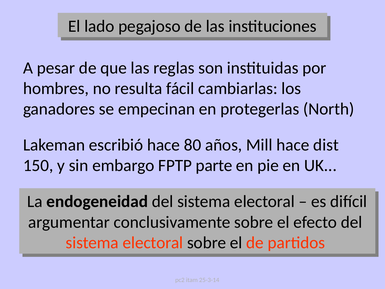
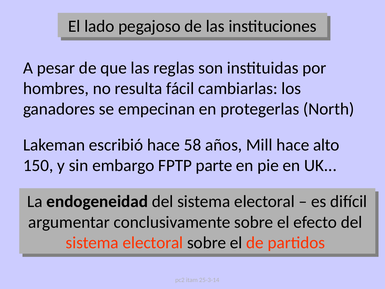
80: 80 -> 58
dist: dist -> alto
